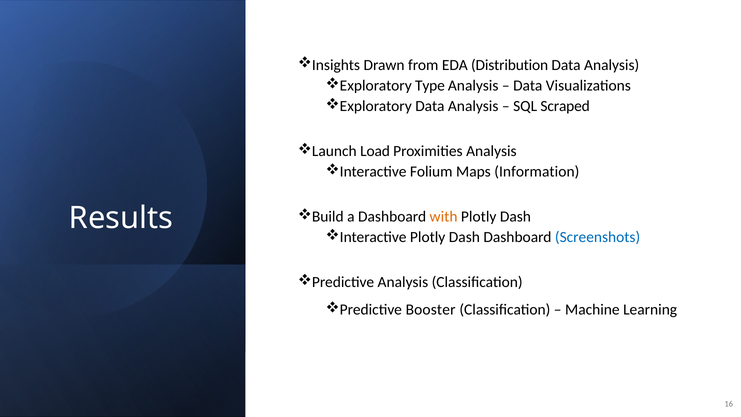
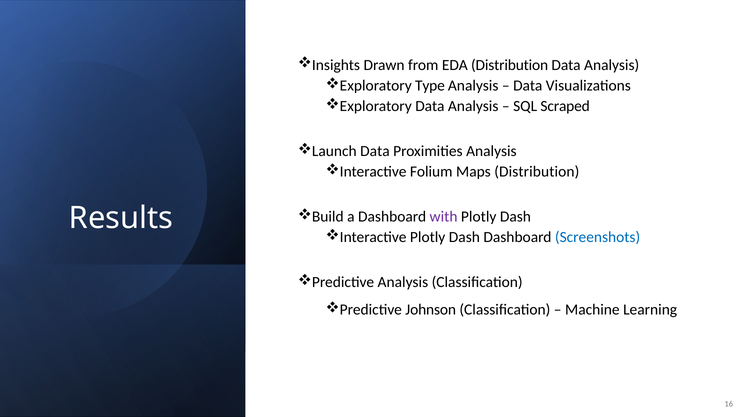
Launch Load: Load -> Data
Maps Information: Information -> Distribution
with colour: orange -> purple
Booster: Booster -> Johnson
